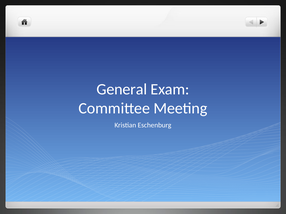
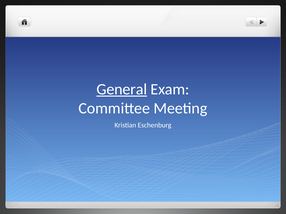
General underline: none -> present
